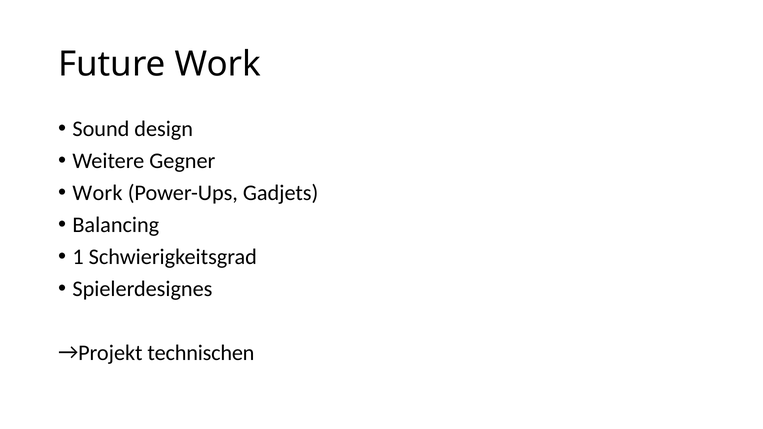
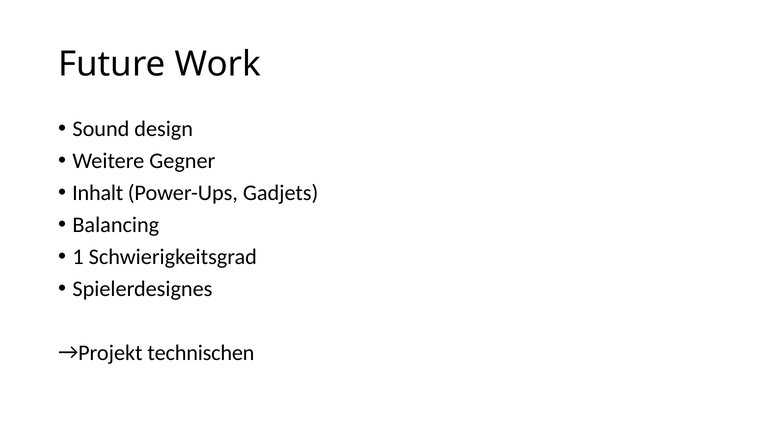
Work at (98, 193): Work -> Inhalt
